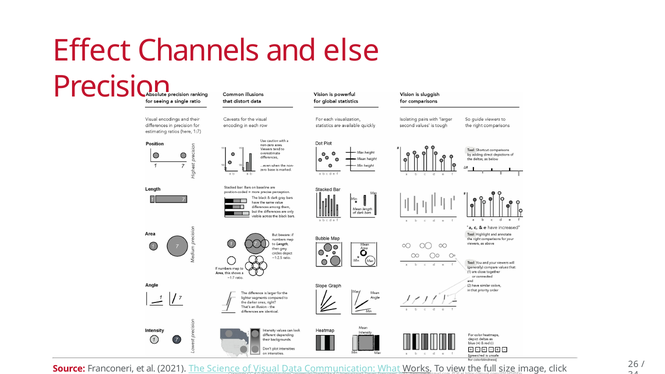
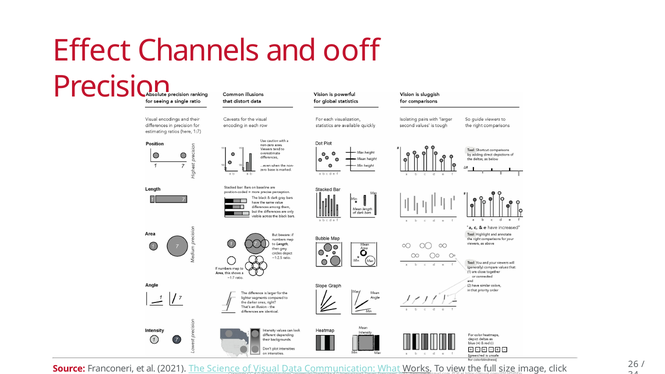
else: else -> ooff
